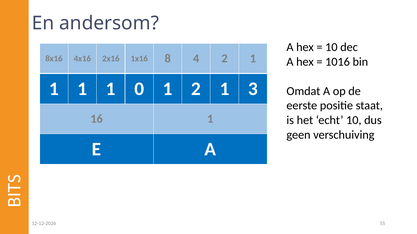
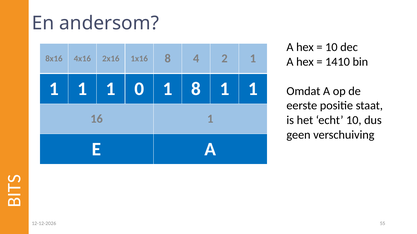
1016: 1016 -> 1410
1 2: 2 -> 8
3 at (253, 89): 3 -> 1
